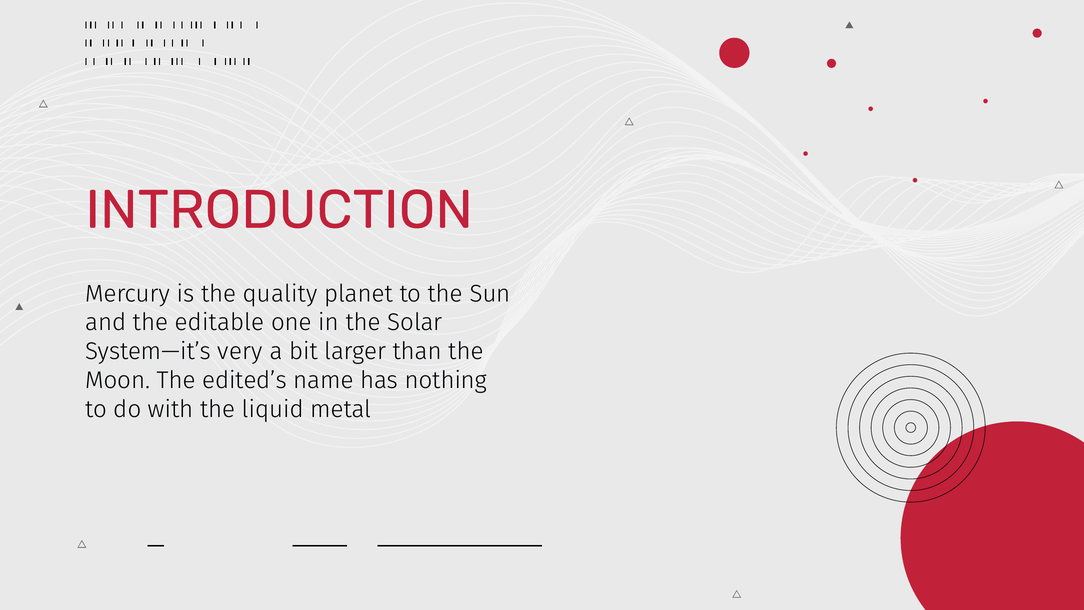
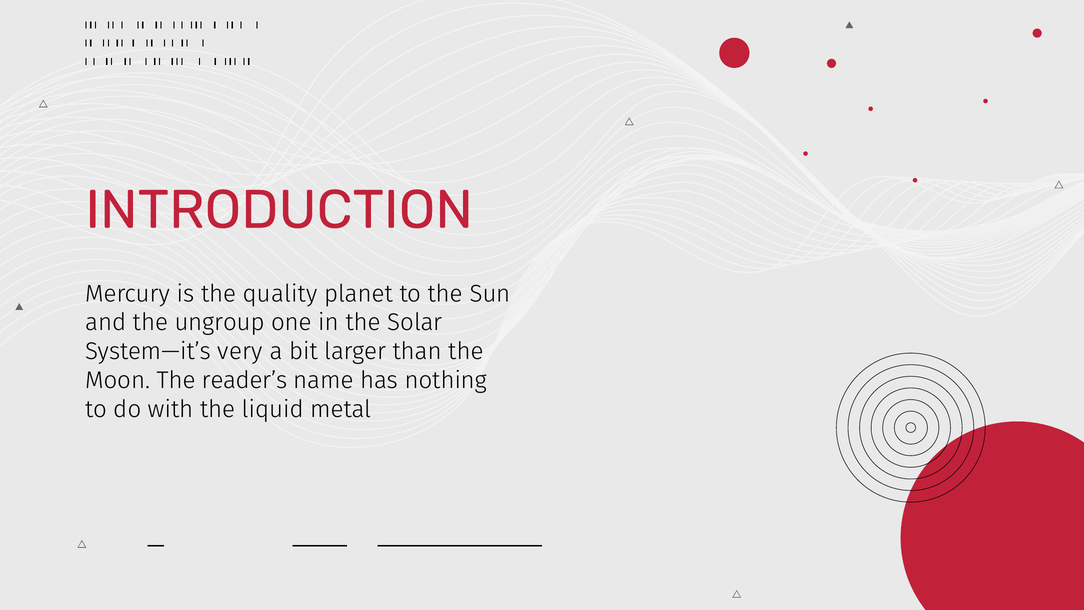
editable: editable -> ungroup
edited’s: edited’s -> reader’s
